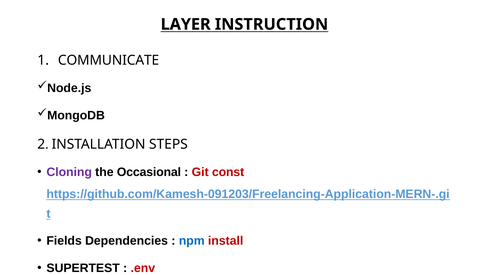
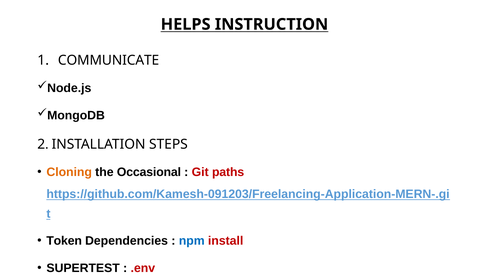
LAYER: LAYER -> HELPS
Cloning colour: purple -> orange
const: const -> paths
Fields: Fields -> Token
